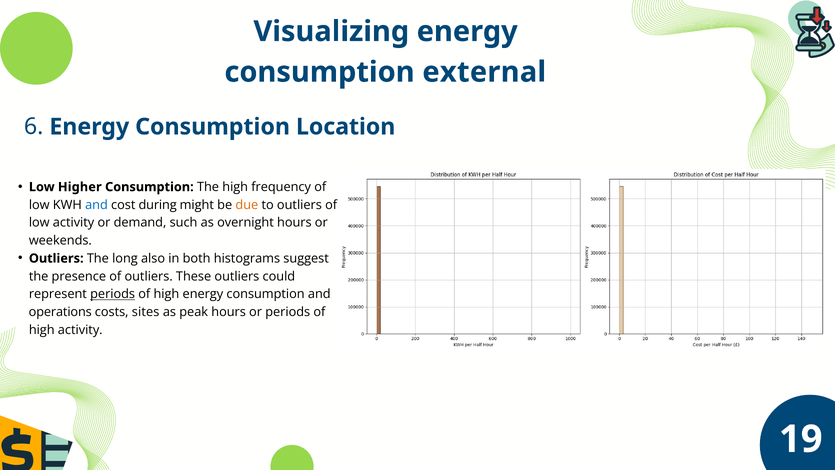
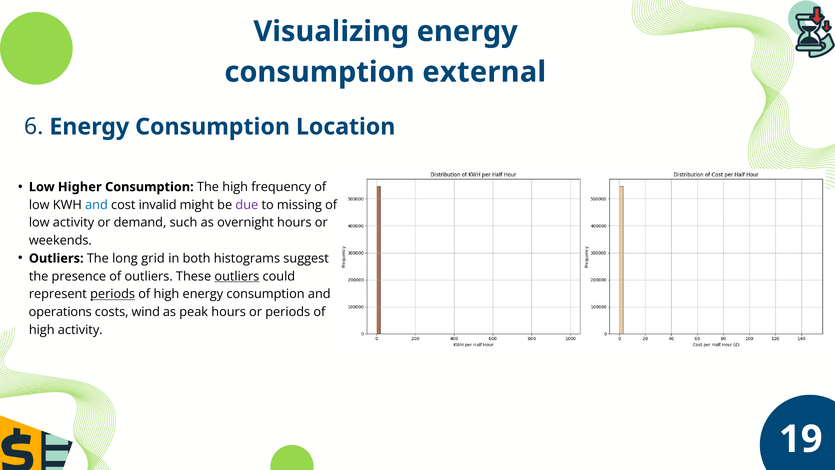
during: during -> invalid
due colour: orange -> purple
to outliers: outliers -> missing
also: also -> grid
outliers at (237, 276) underline: none -> present
sites: sites -> wind
